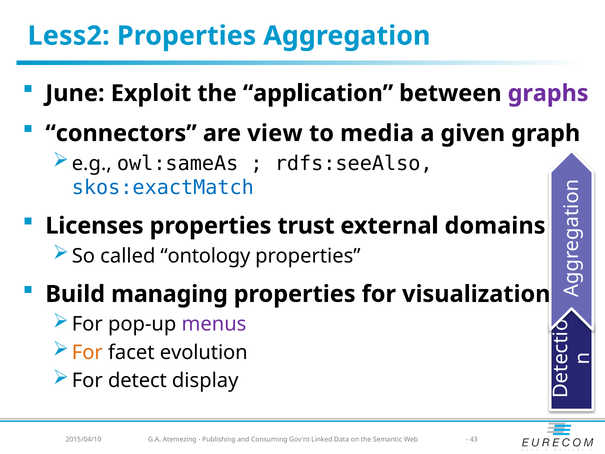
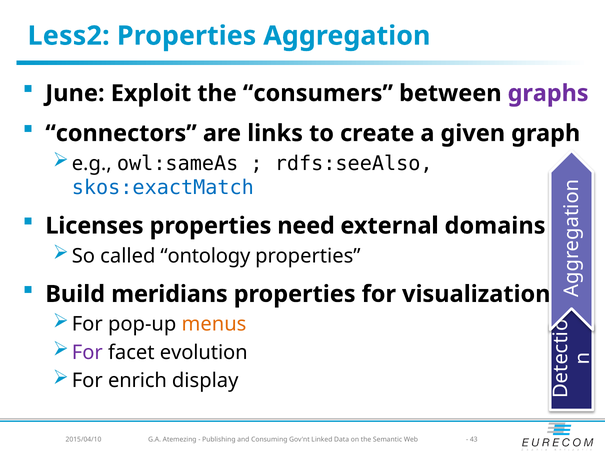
application: application -> consumers
view: view -> links
media: media -> create
trust: trust -> need
managing: managing -> meridians
menus colour: purple -> orange
For at (87, 352) colour: orange -> purple
detect: detect -> enrich
